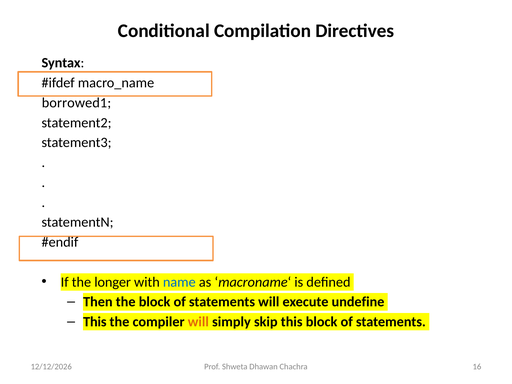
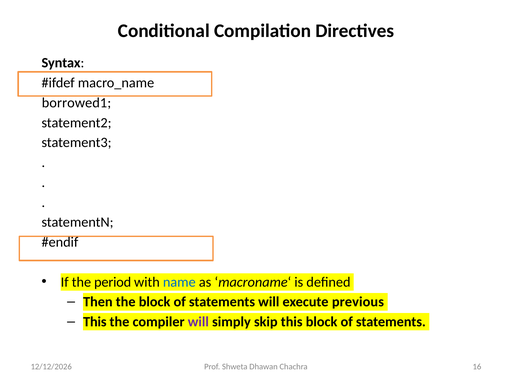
longer: longer -> period
undefine: undefine -> previous
will at (198, 322) colour: orange -> purple
